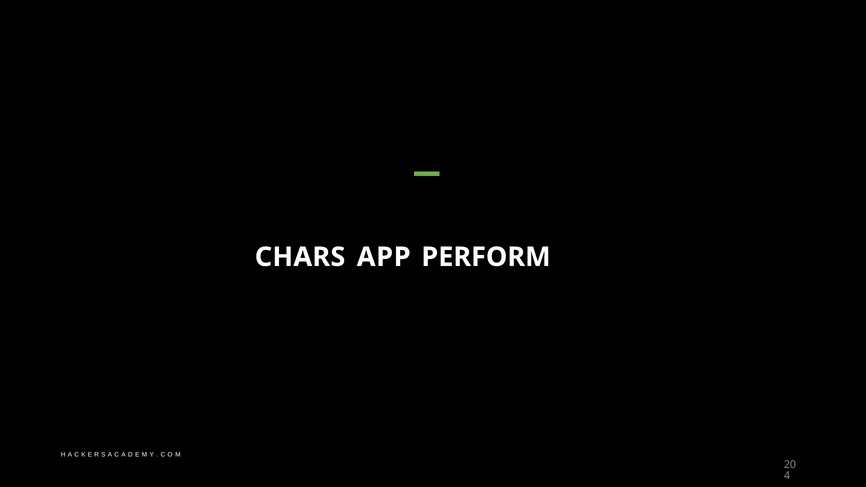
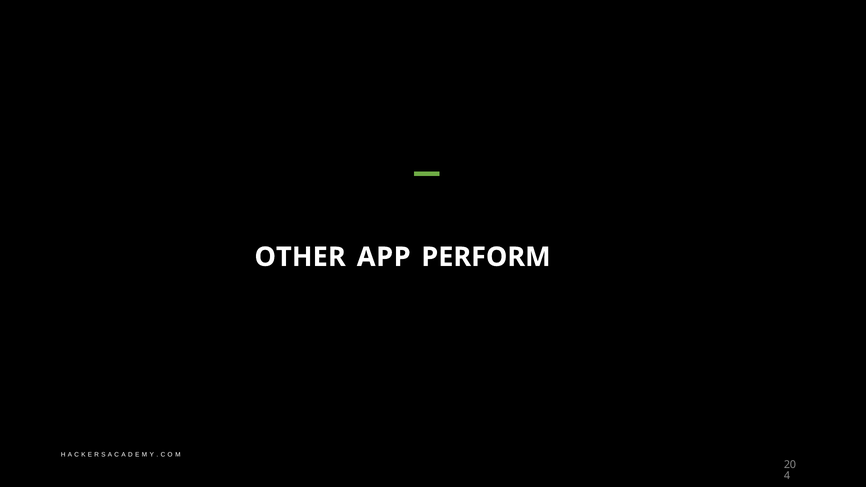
CHARS: CHARS -> OTHER
